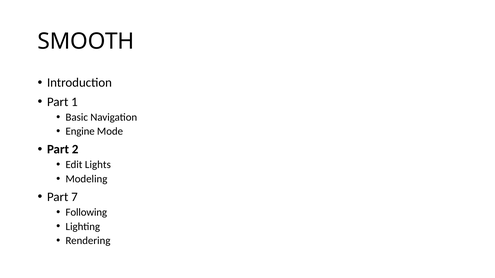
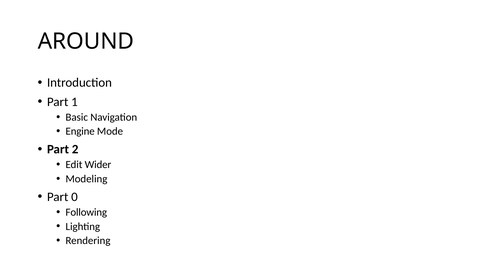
SMOOTH: SMOOTH -> AROUND
Lights: Lights -> Wider
7: 7 -> 0
